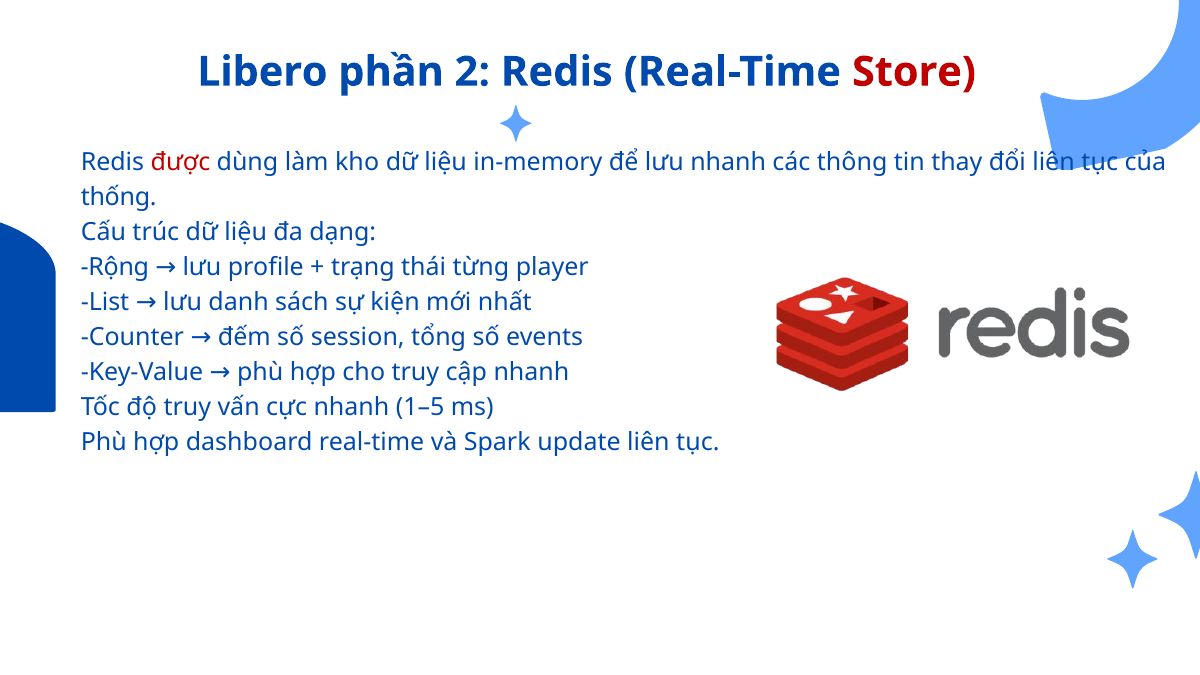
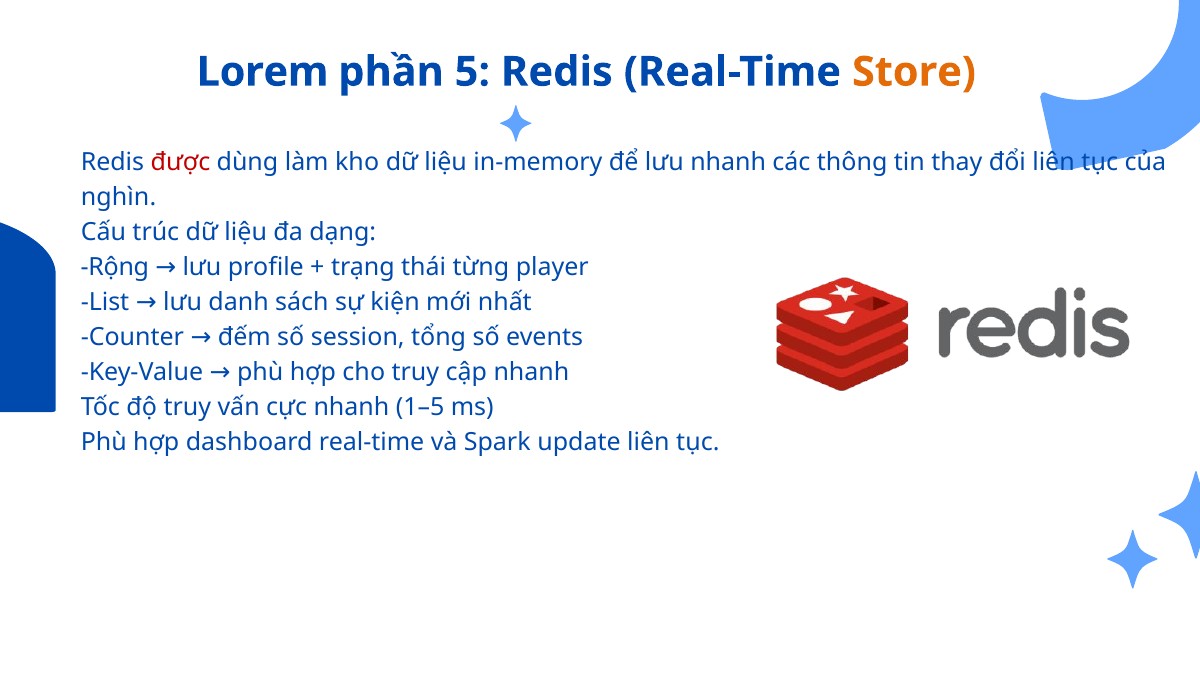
Libero: Libero -> Lorem
2: 2 -> 5
Store colour: red -> orange
thống: thống -> nghìn
